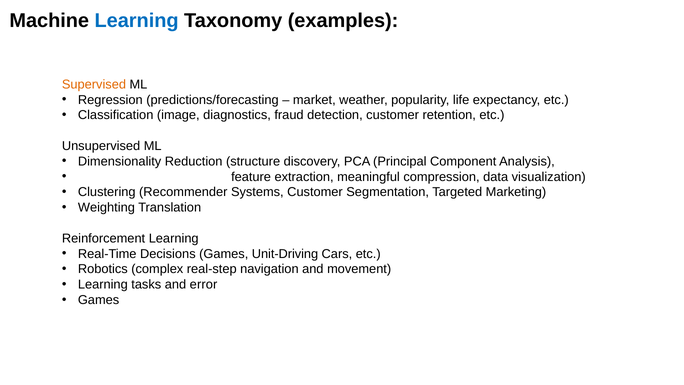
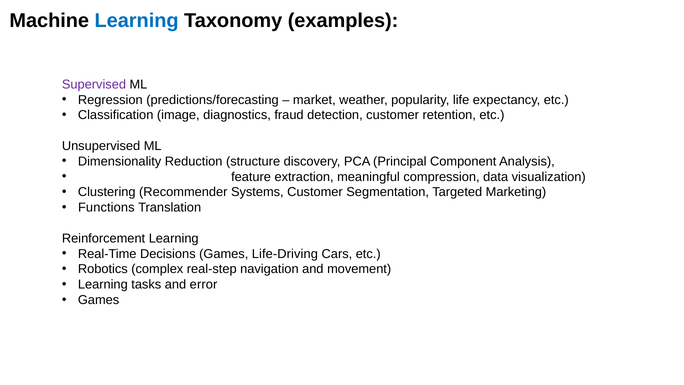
Supervised colour: orange -> purple
Weighting: Weighting -> Functions
Unit-Driving: Unit-Driving -> Life-Driving
